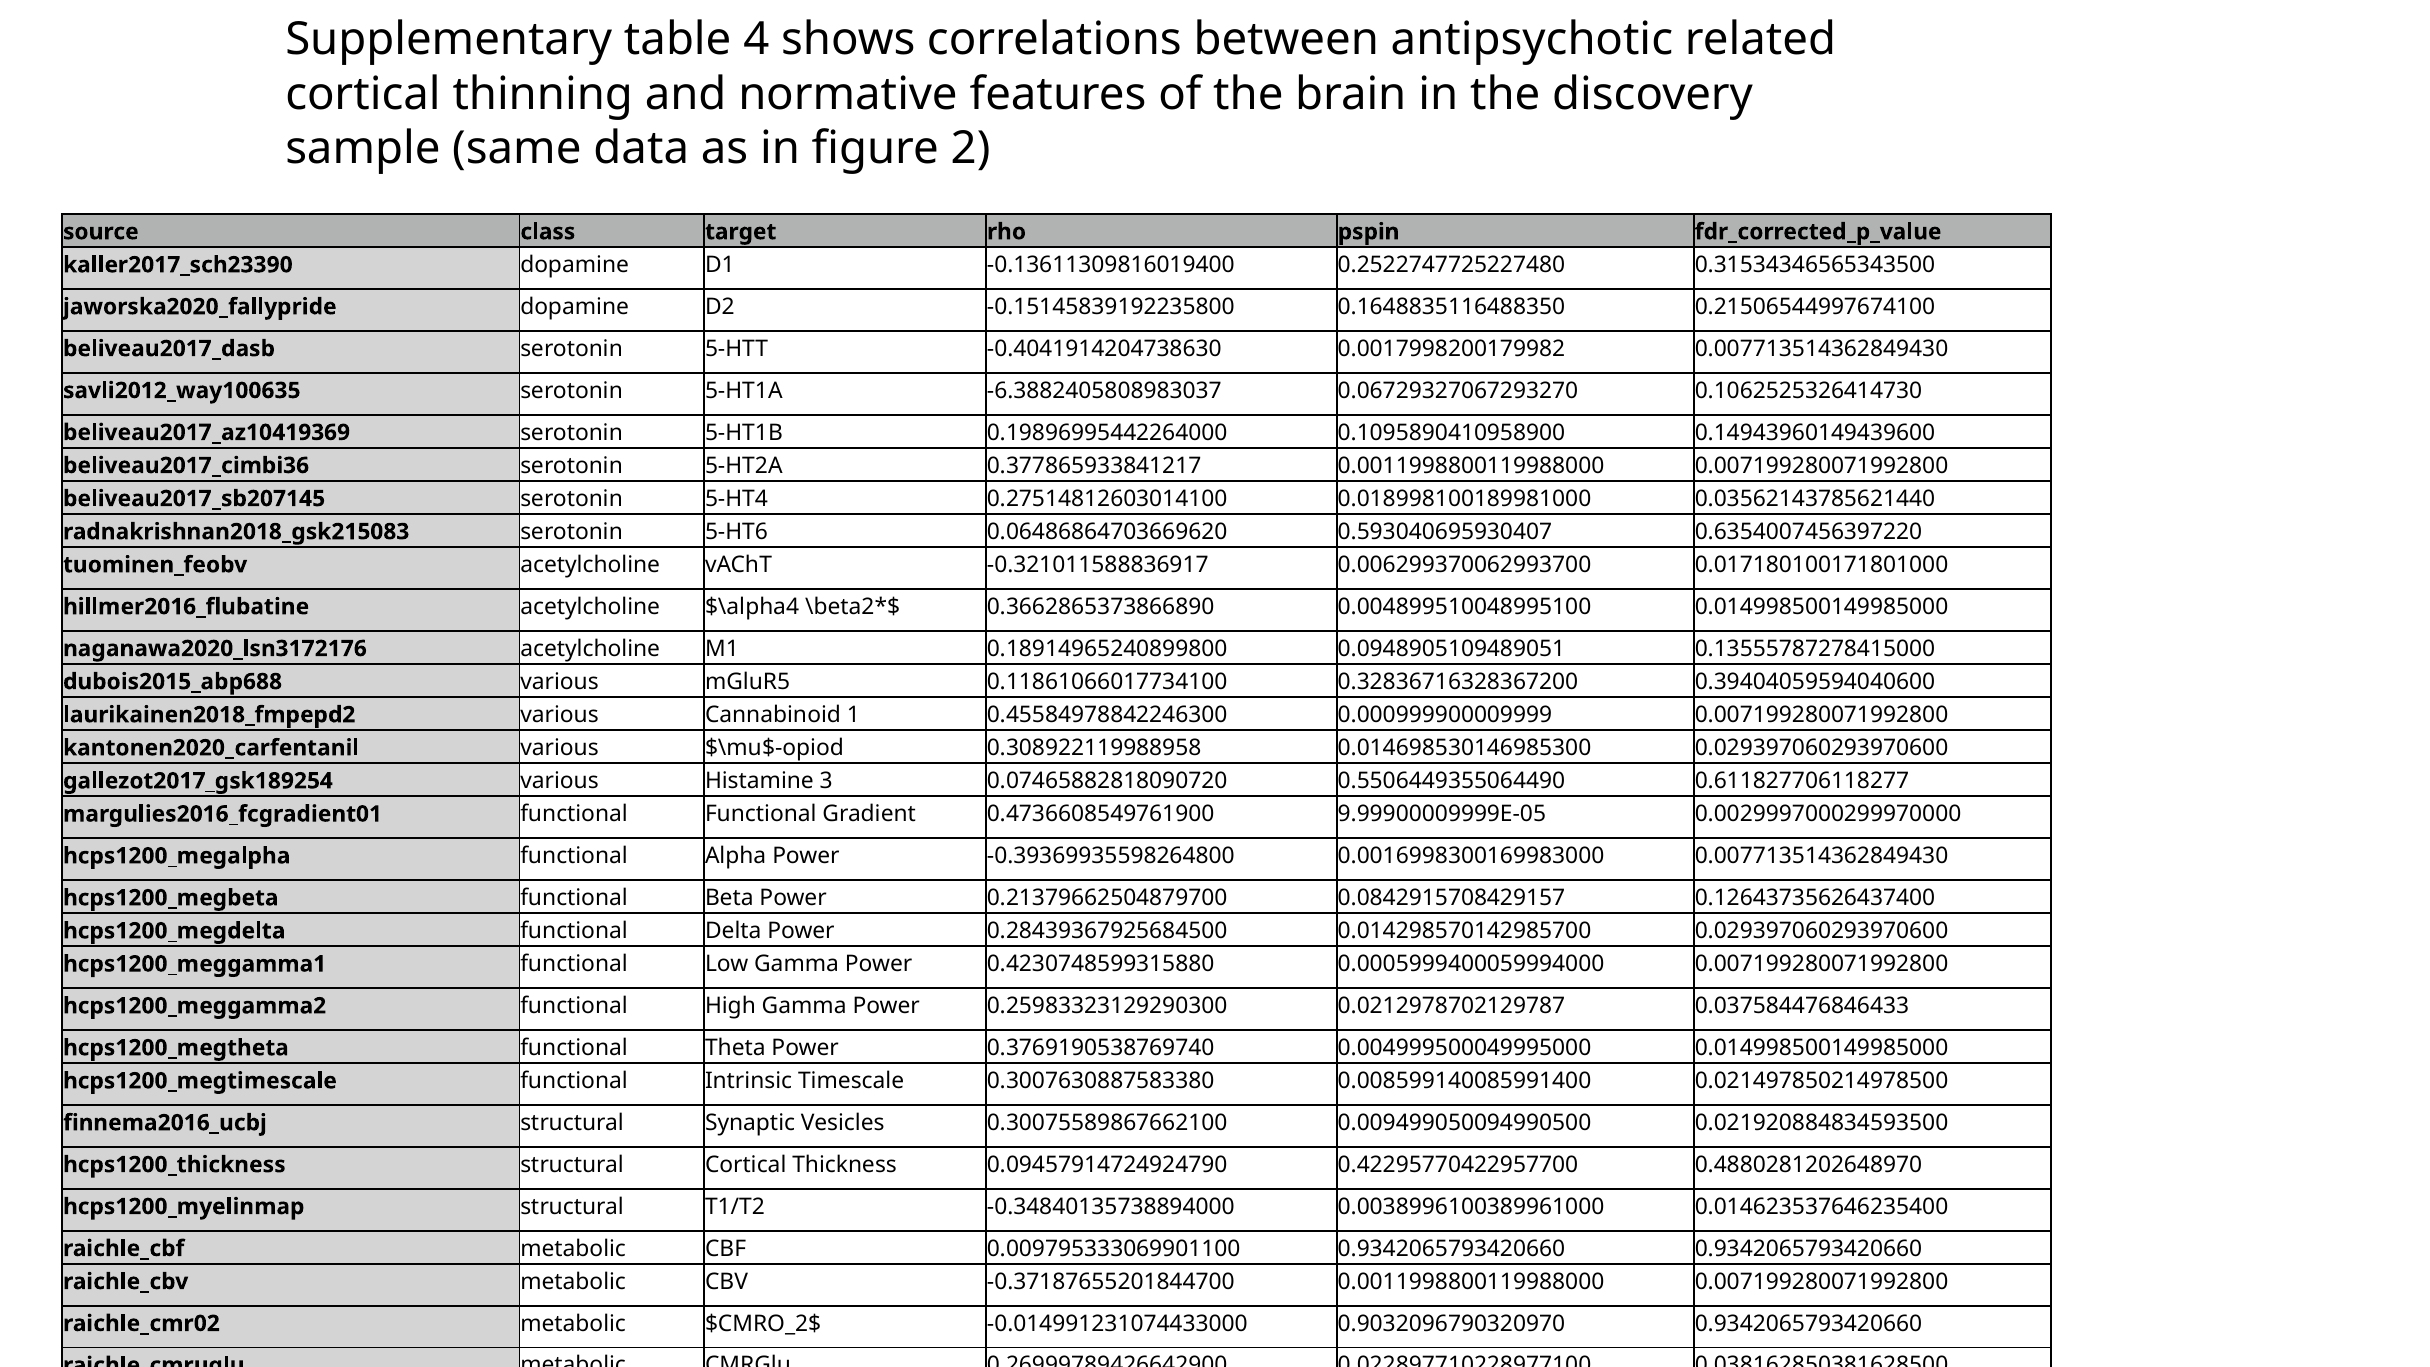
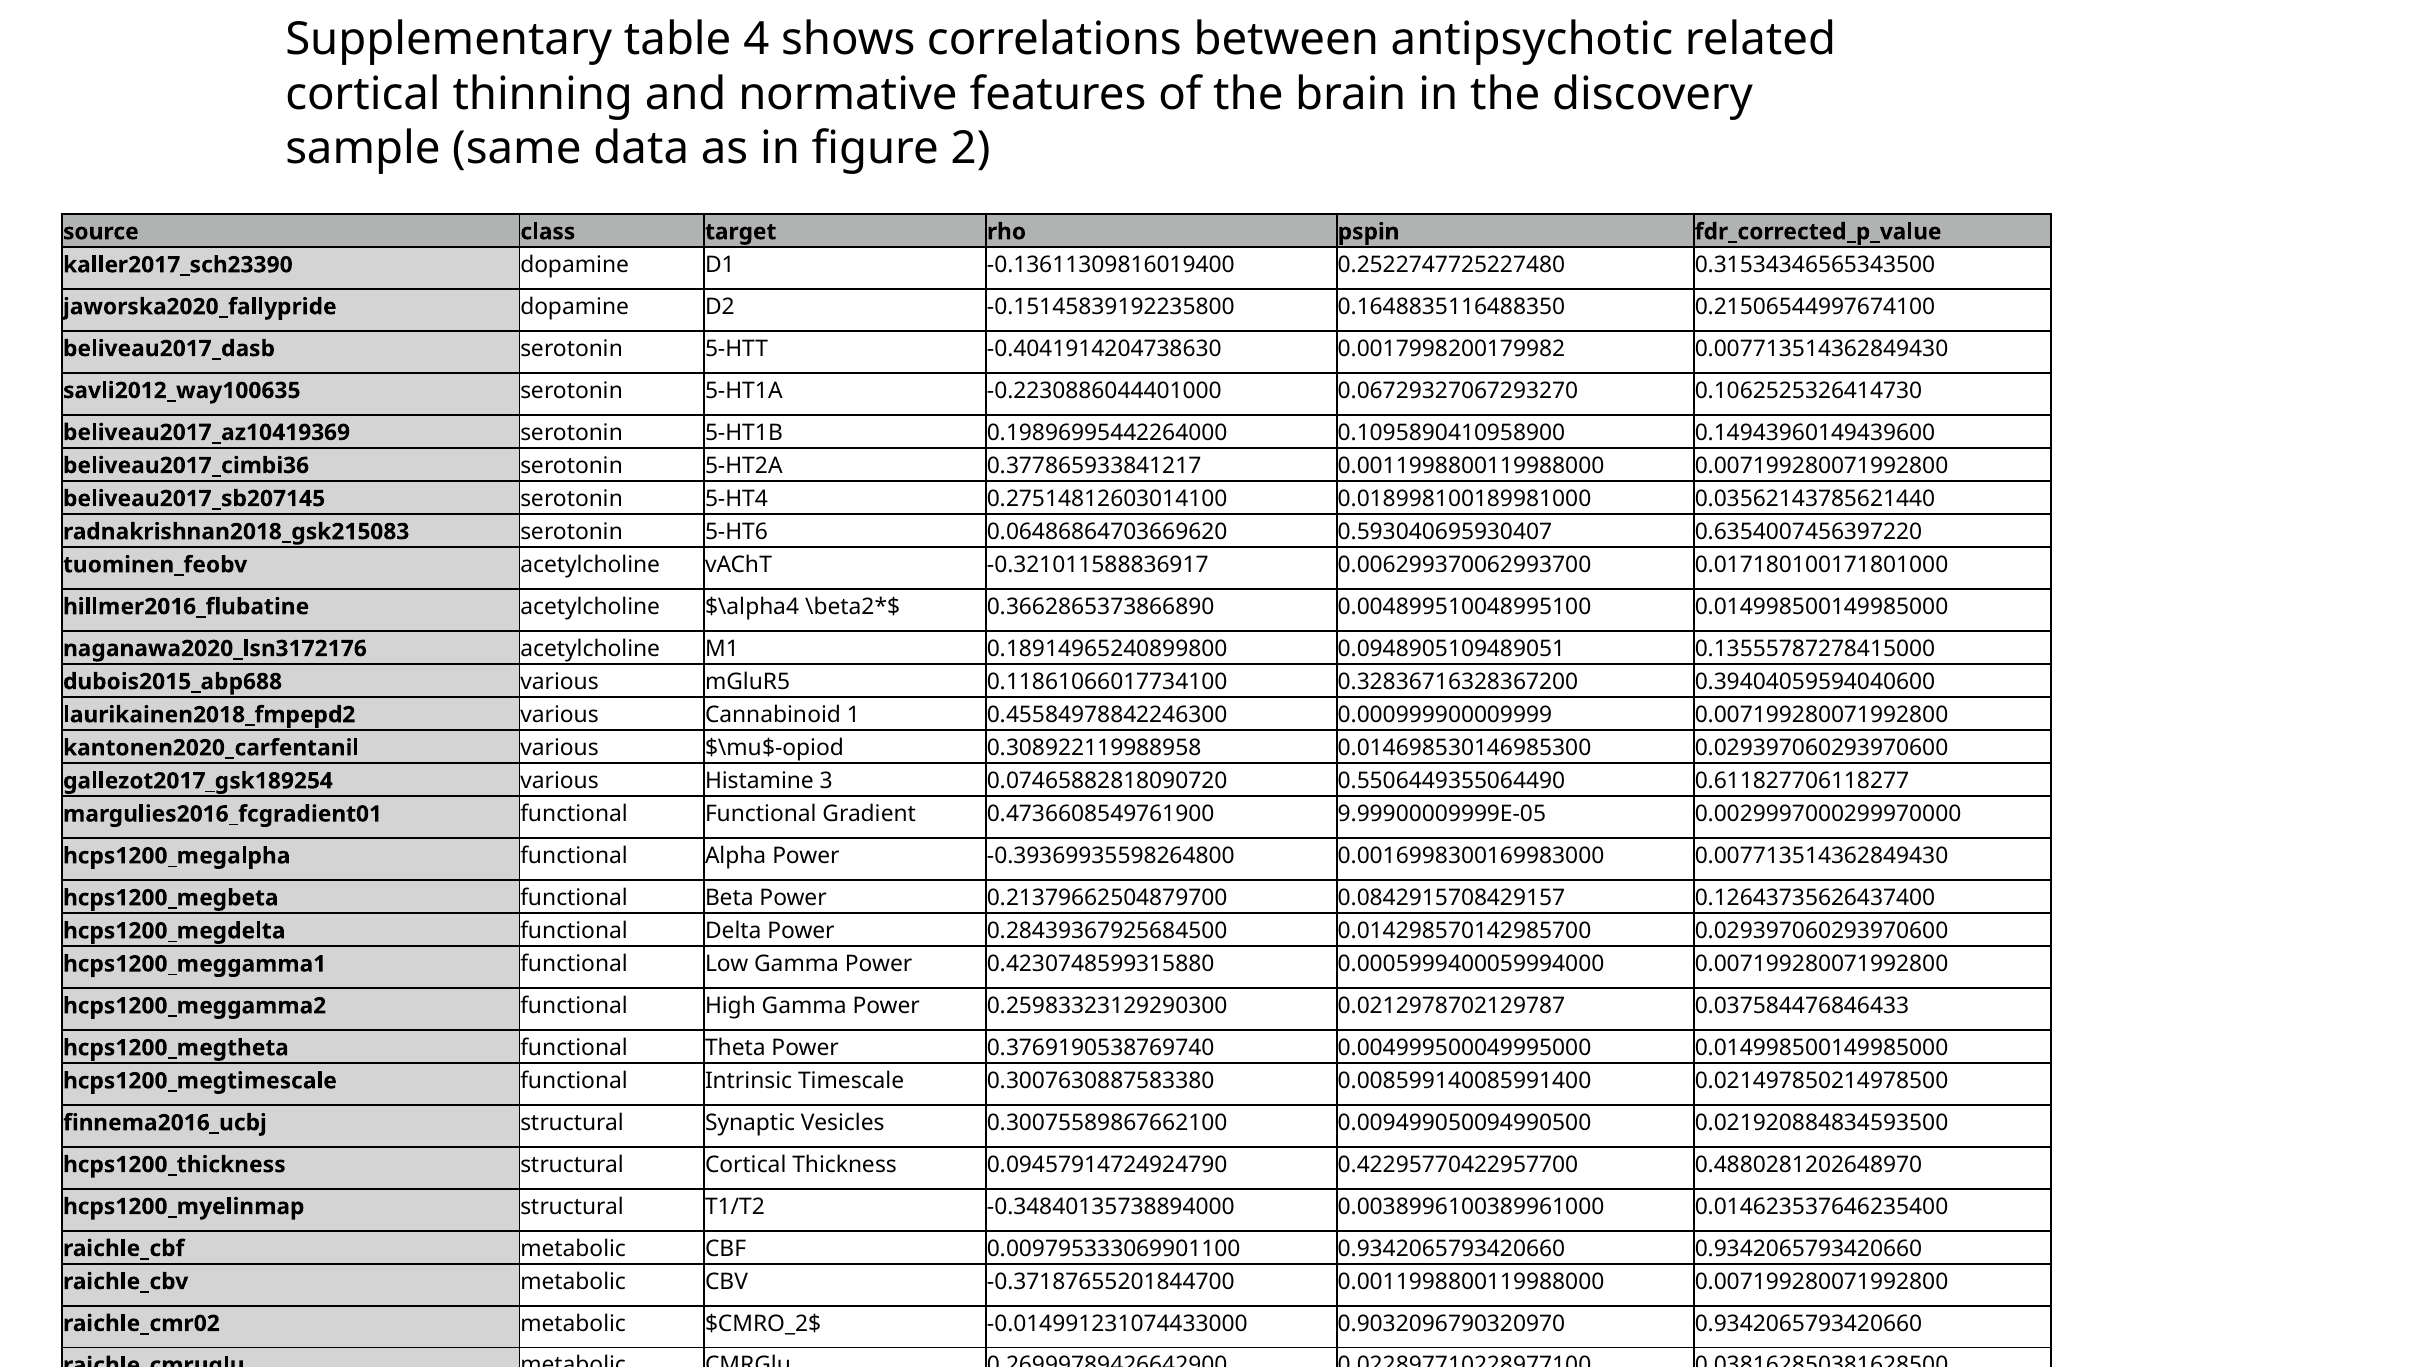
-6.3882405808983037: -6.3882405808983037 -> -0.2230886044401000
